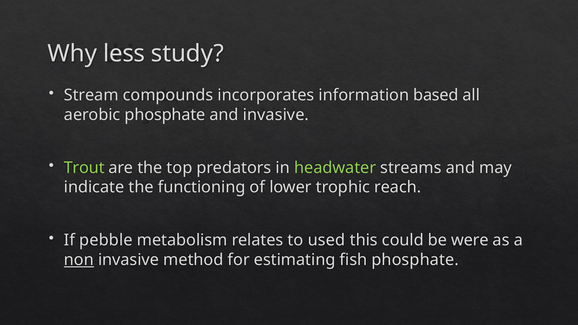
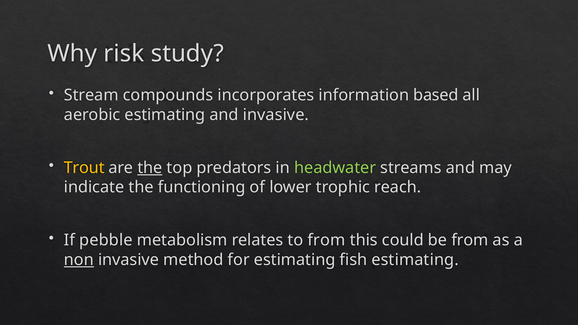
less: less -> risk
aerobic phosphate: phosphate -> estimating
Trout colour: light green -> yellow
the at (150, 168) underline: none -> present
to used: used -> from
be were: were -> from
fish phosphate: phosphate -> estimating
